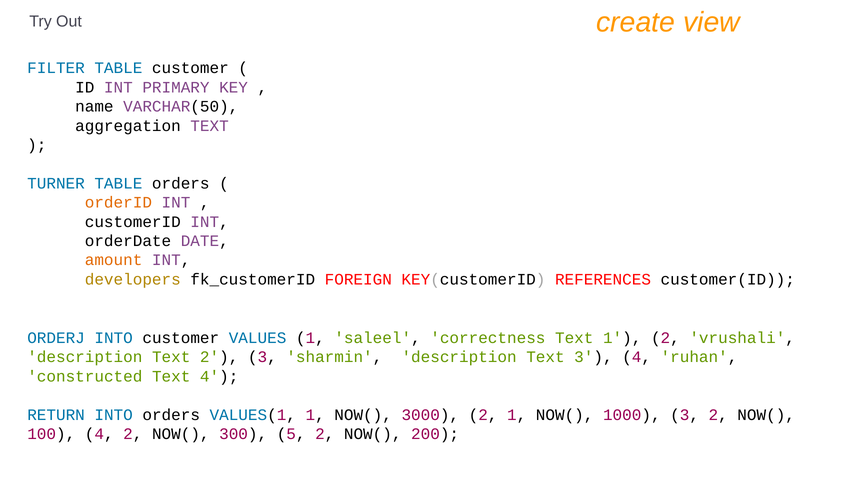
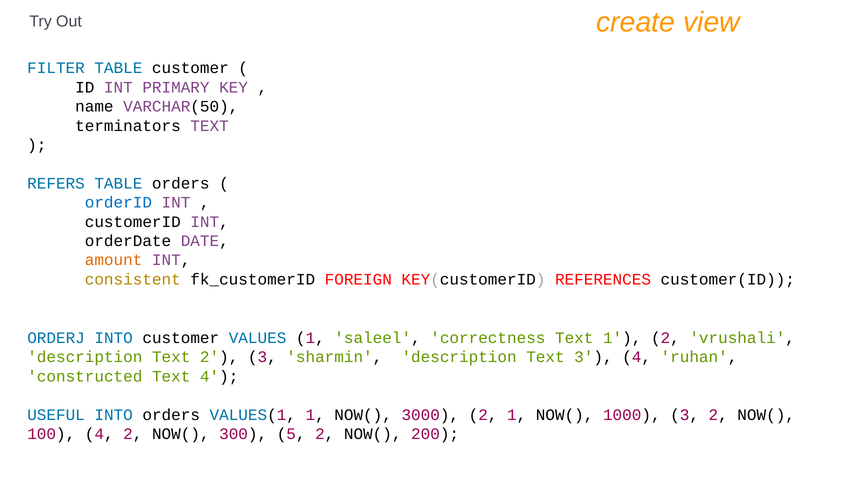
aggregation: aggregation -> terminators
TURNER: TURNER -> REFERS
orderID colour: orange -> blue
developers: developers -> consistent
RETURN: RETURN -> USEFUL
